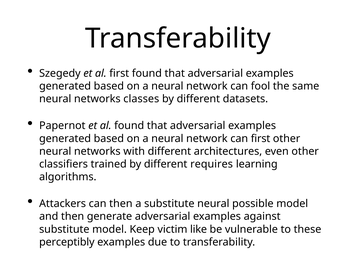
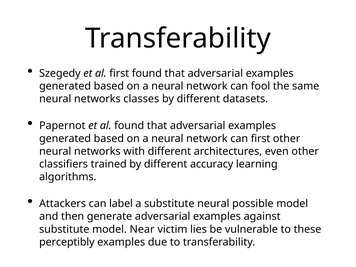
requires: requires -> accuracy
can then: then -> label
Keep: Keep -> Near
like: like -> lies
